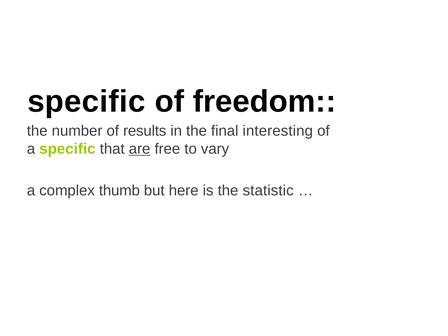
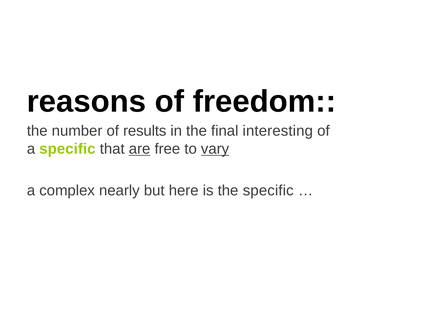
specific at (86, 101): specific -> reasons
vary underline: none -> present
thumb: thumb -> nearly
the statistic: statistic -> specific
